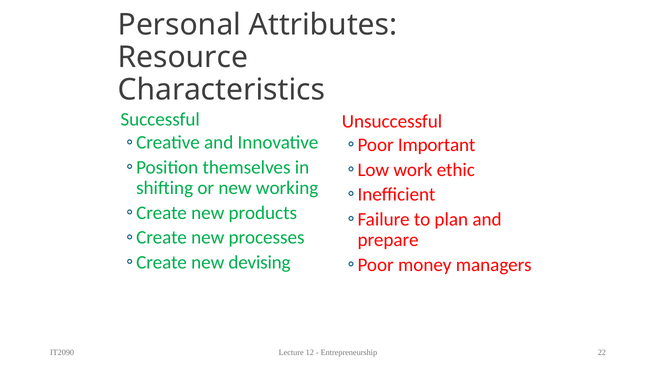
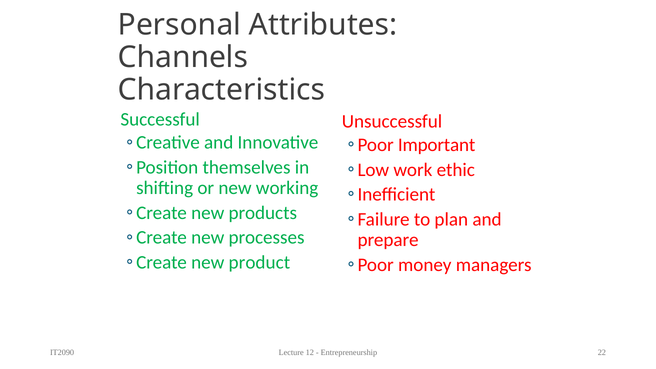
Resource: Resource -> Channels
devising: devising -> product
